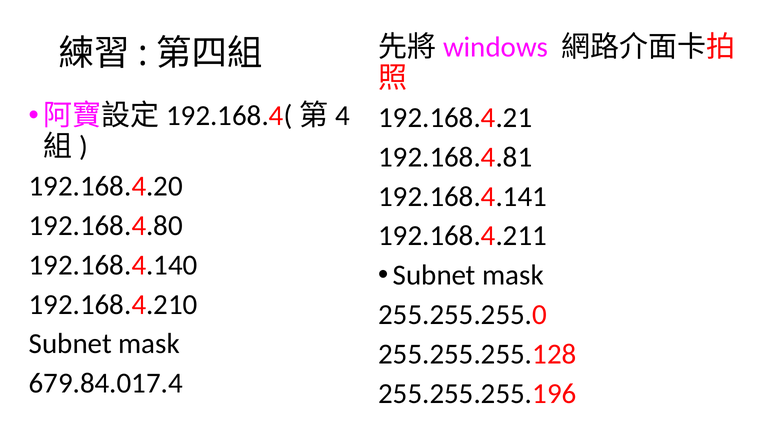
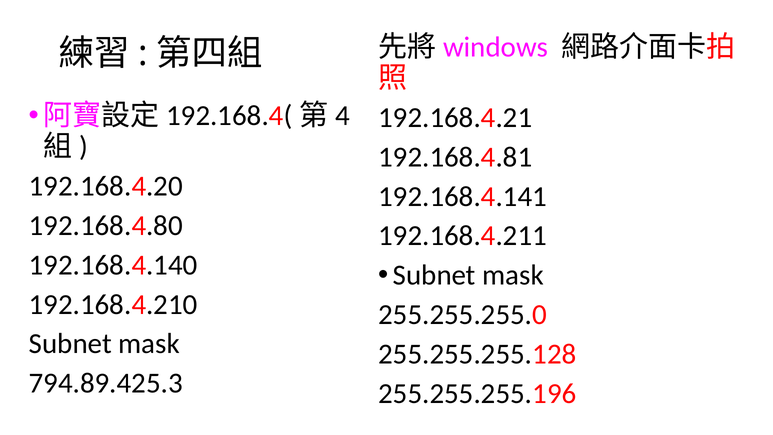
679.84.017.4: 679.84.017.4 -> 794.89.425.3
